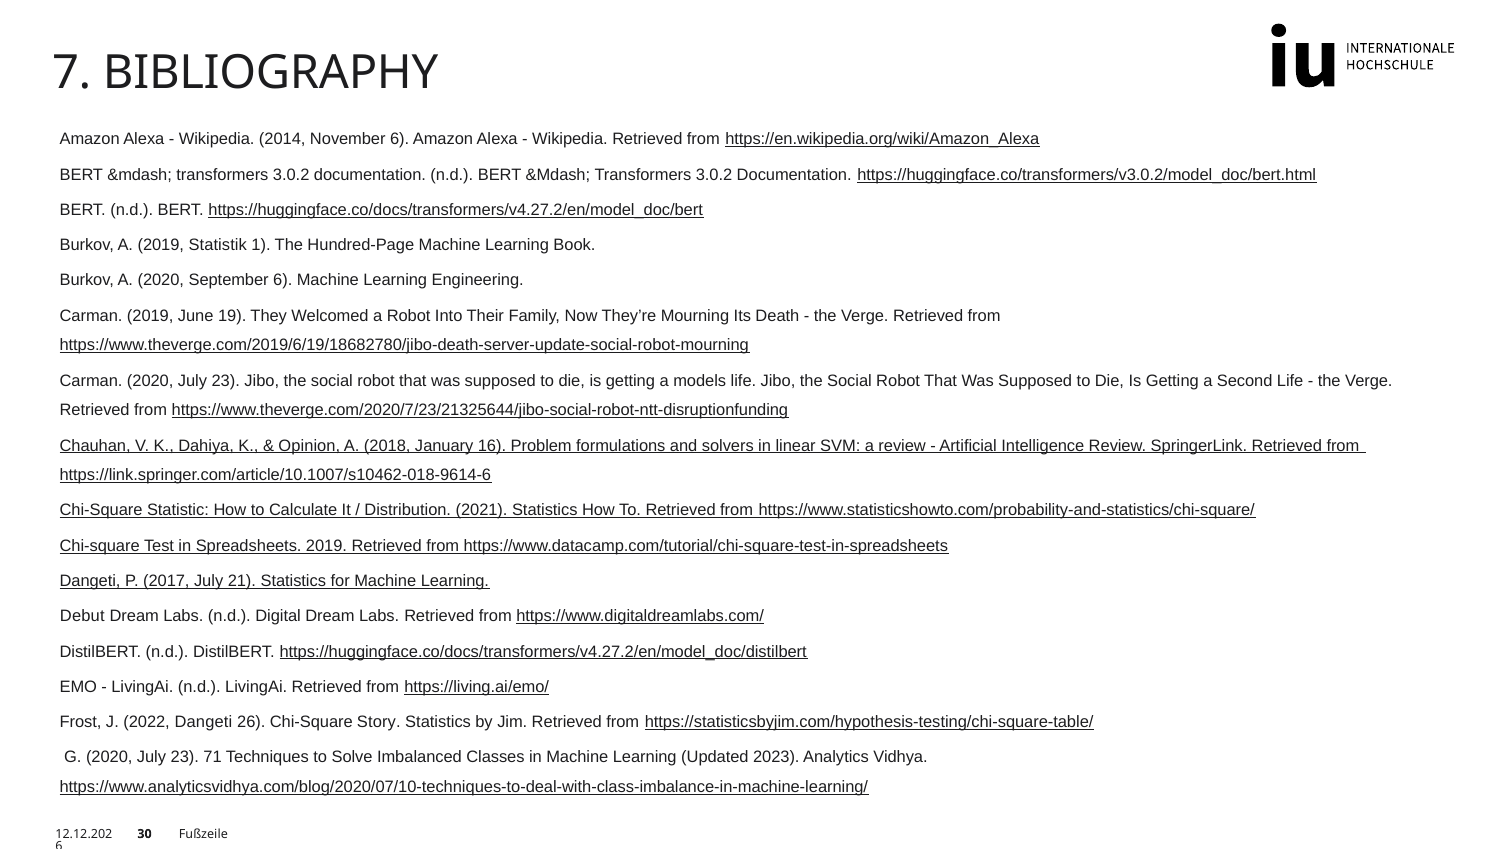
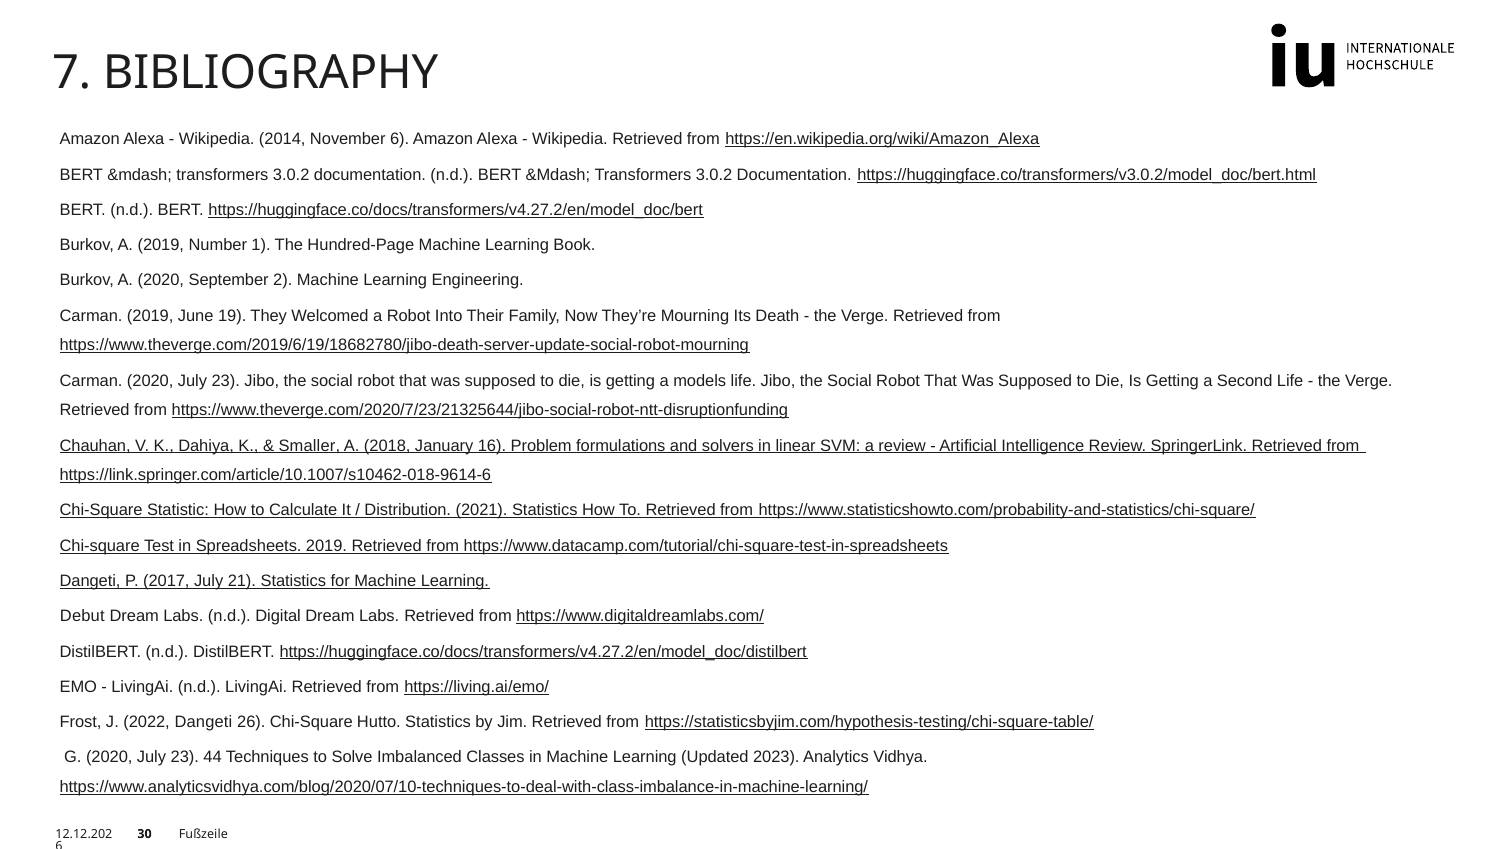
Statistik: Statistik -> Number
September 6: 6 -> 2
Opinion: Opinion -> Smaller
Story: Story -> Hutto
71: 71 -> 44
